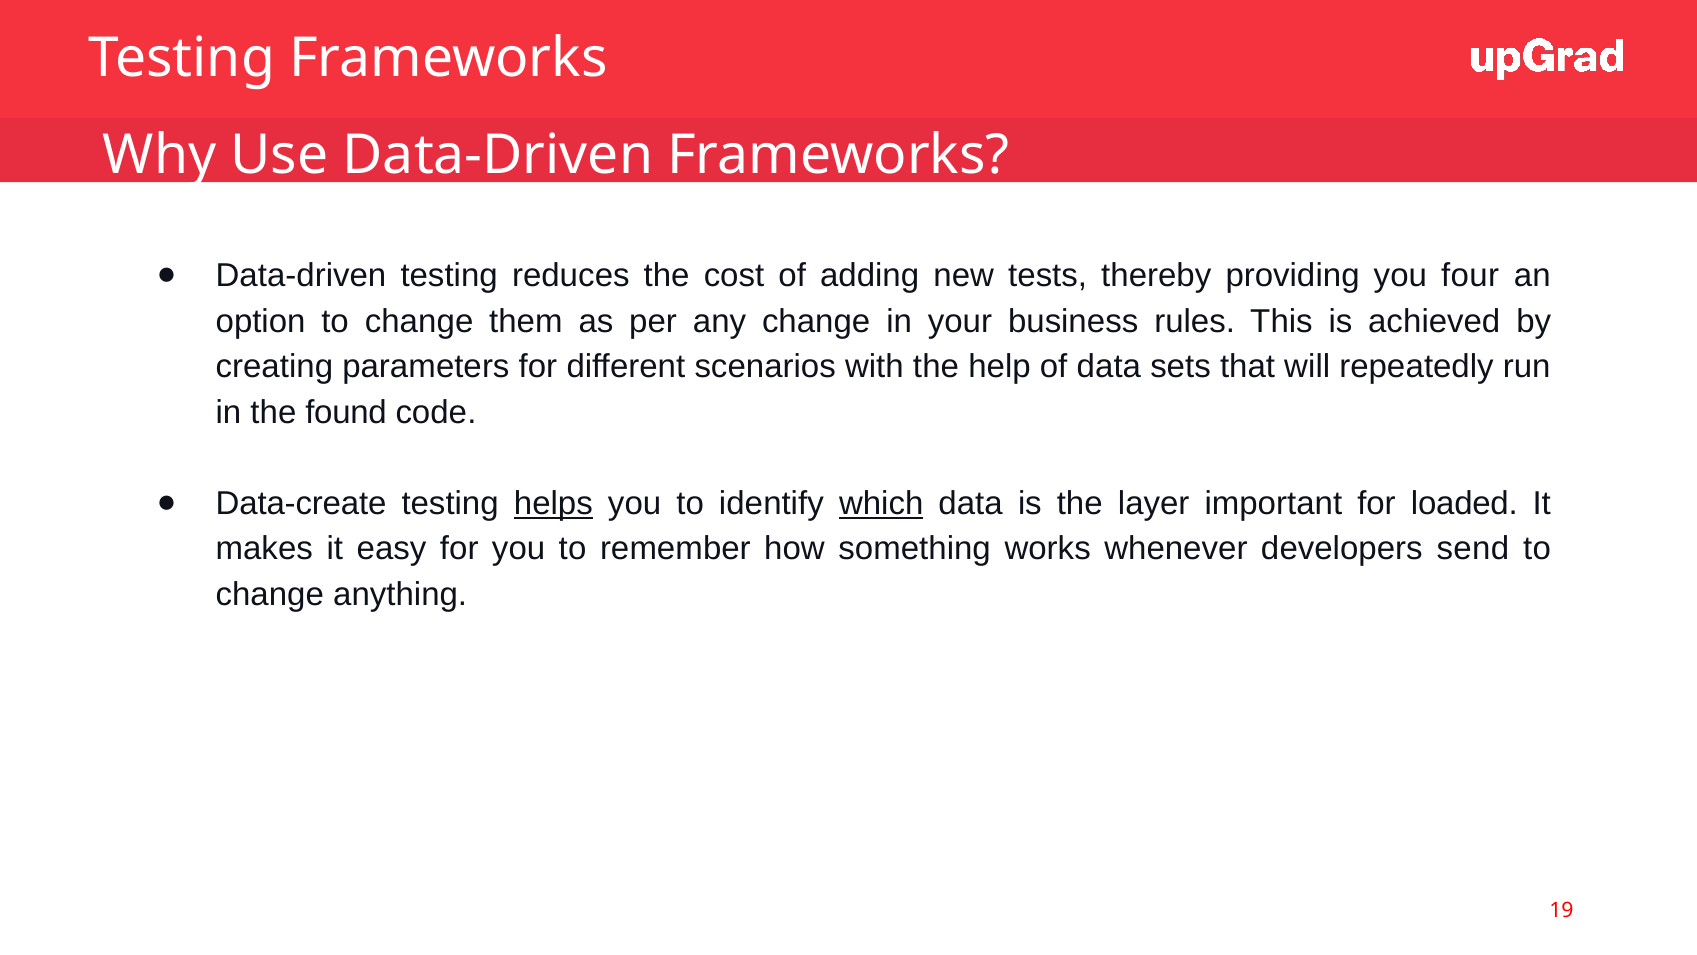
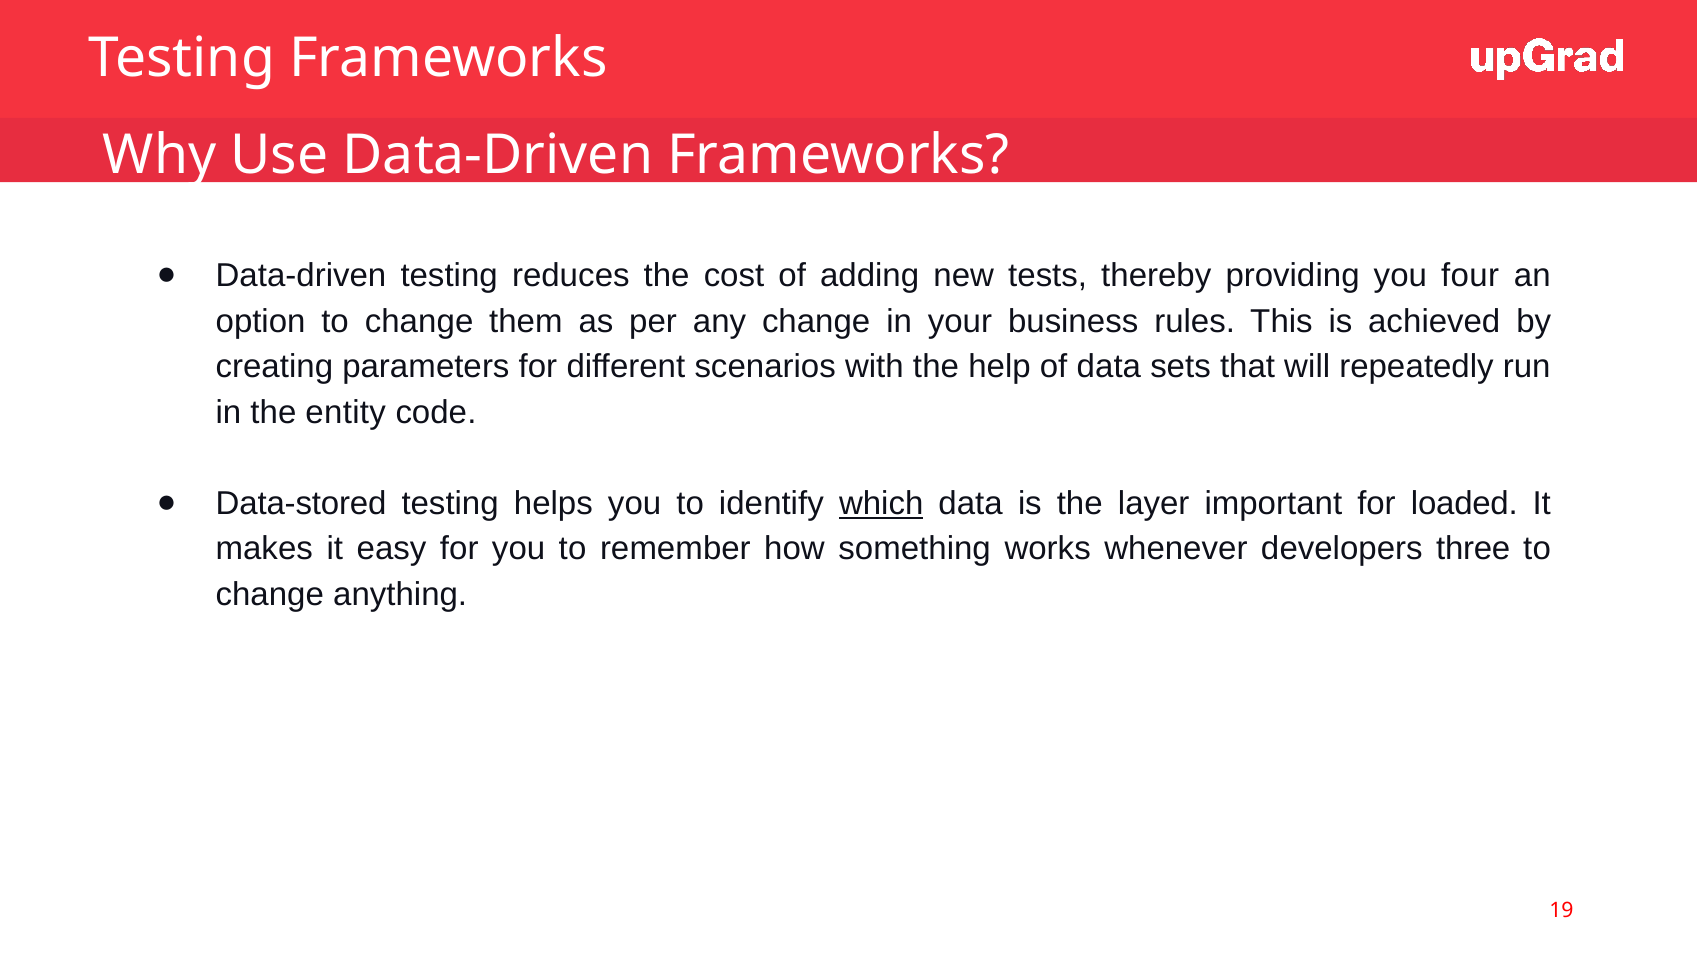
found: found -> entity
Data-create: Data-create -> Data-stored
helps underline: present -> none
send: send -> three
